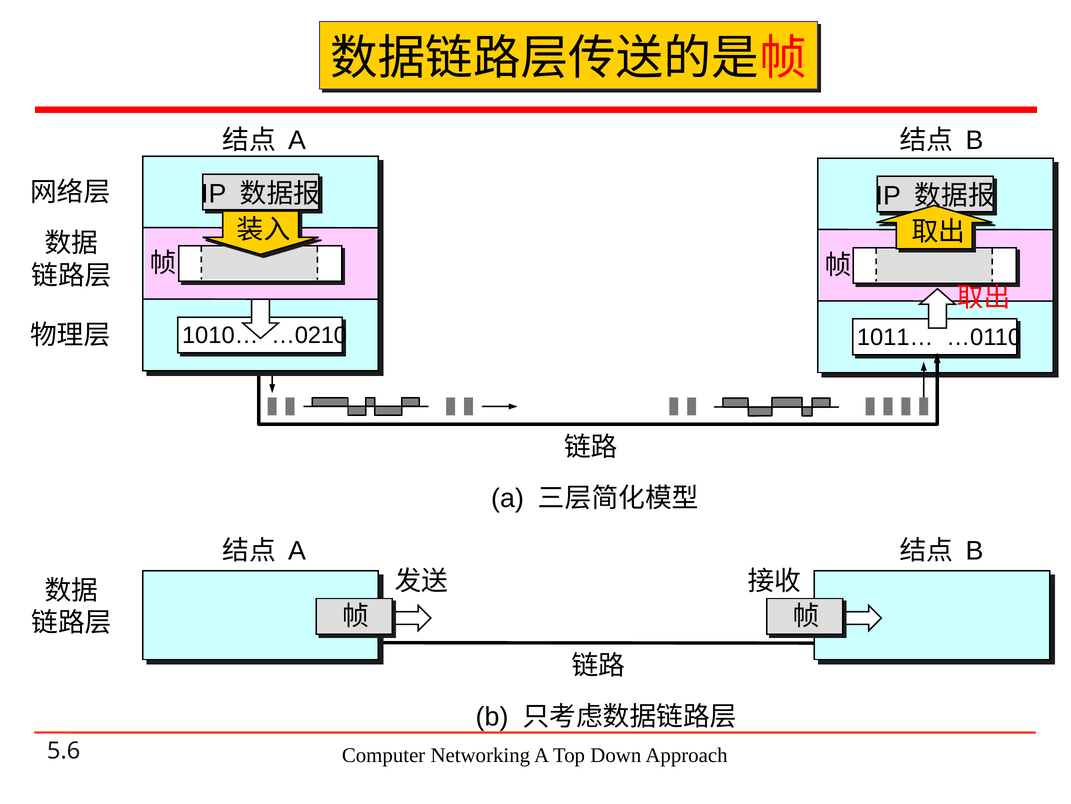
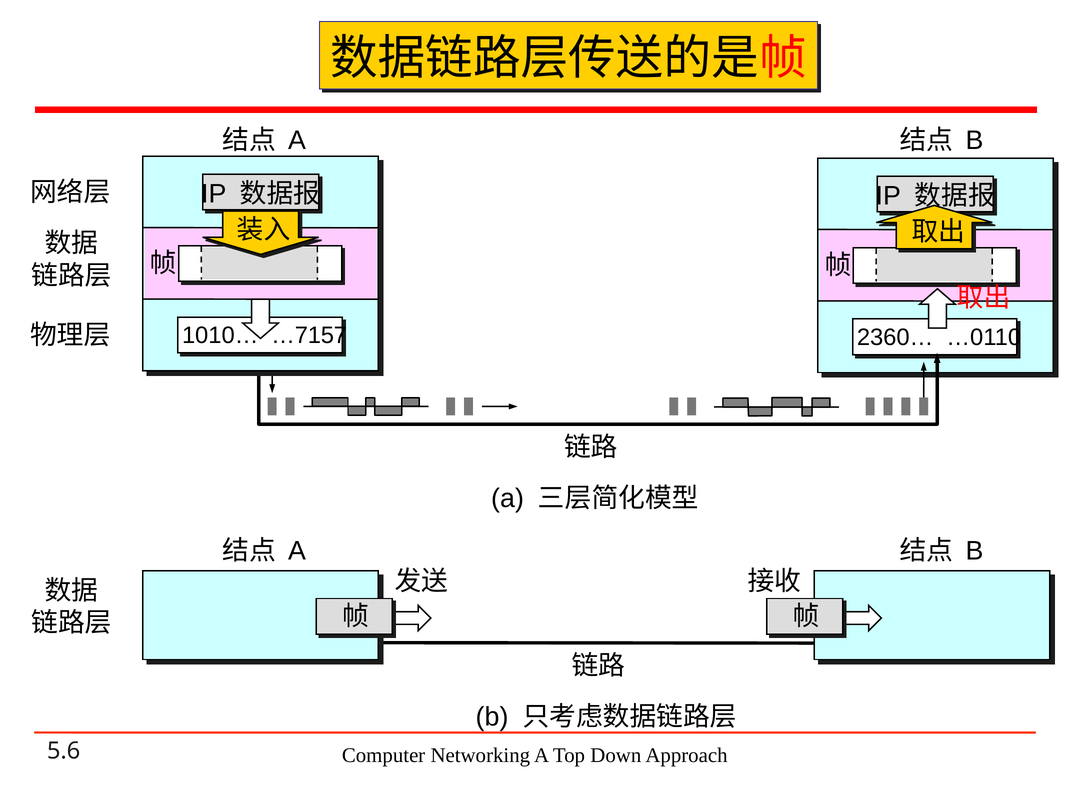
…0210: …0210 -> …7157
1011…: 1011… -> 2360…
